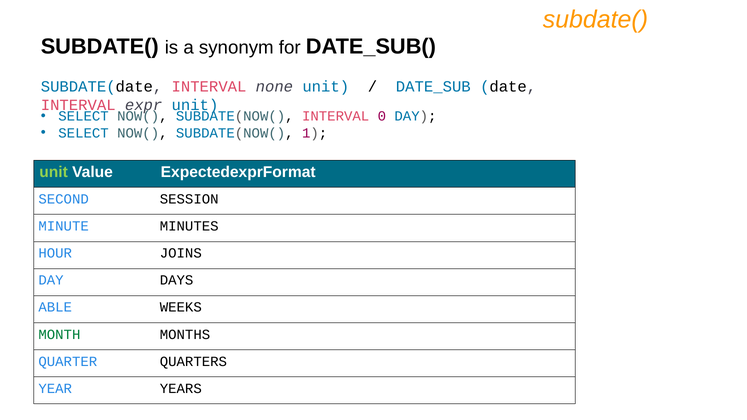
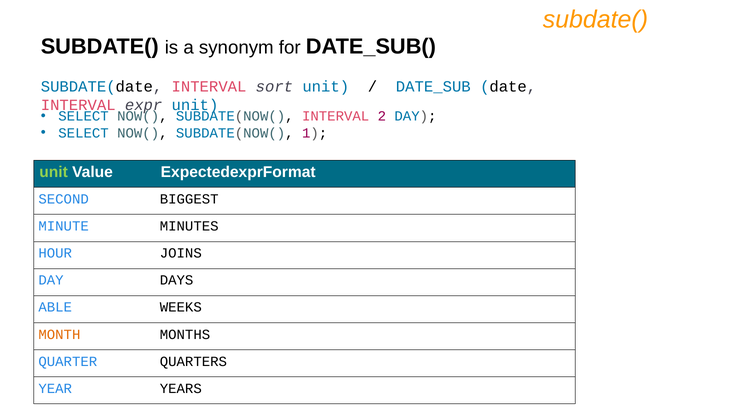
none: none -> sort
0: 0 -> 2
SESSION: SESSION -> BIGGEST
MONTH colour: green -> orange
